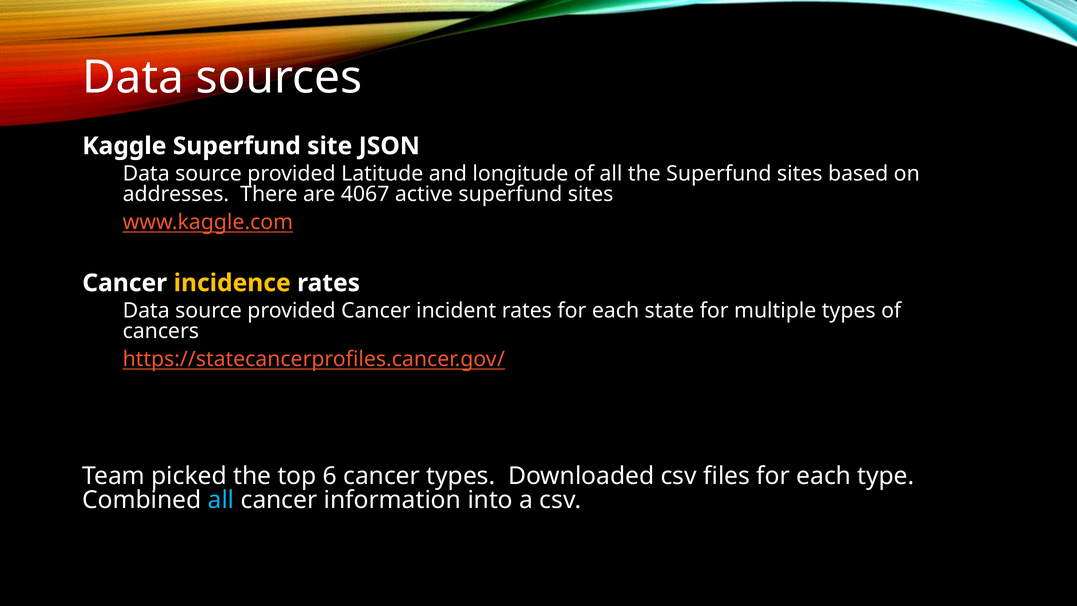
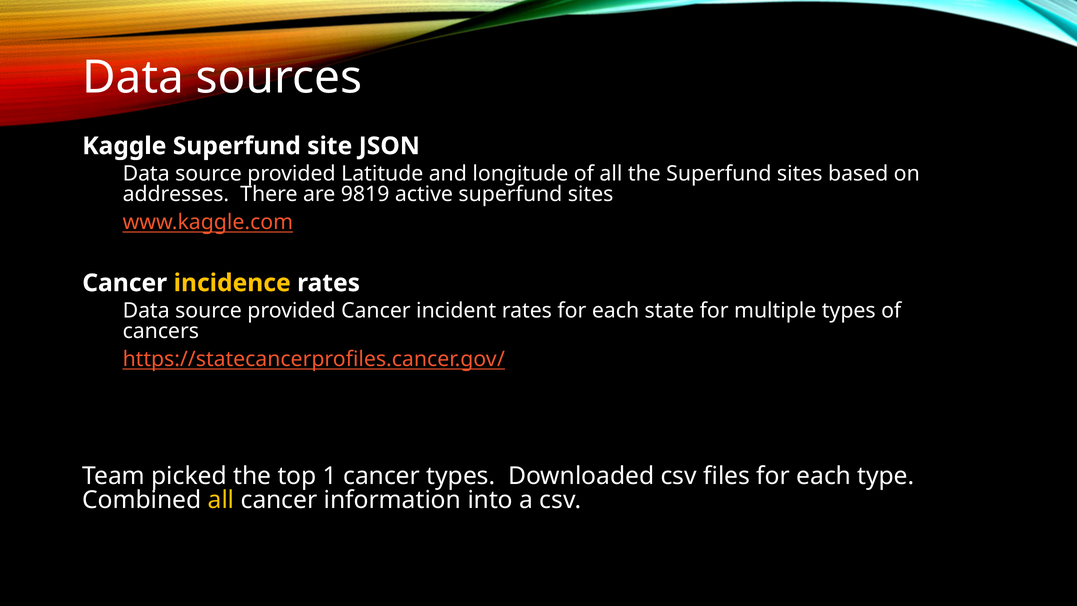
4067: 4067 -> 9819
6: 6 -> 1
all at (221, 500) colour: light blue -> yellow
